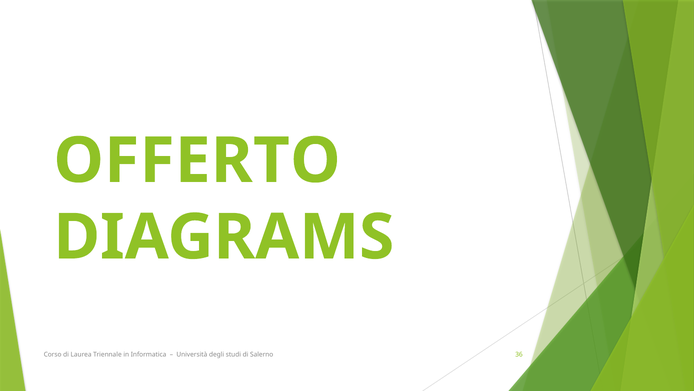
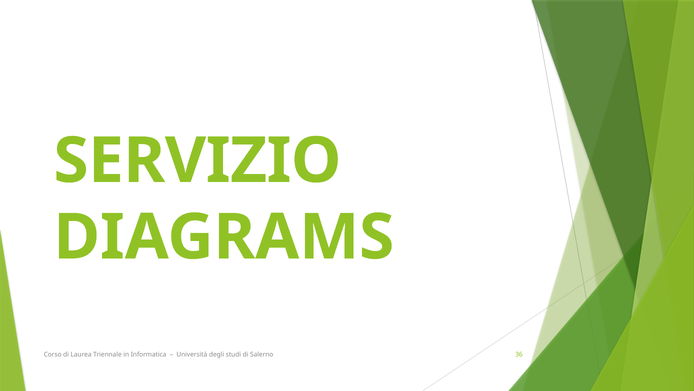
OFFERTO: OFFERTO -> SERVIZIO
